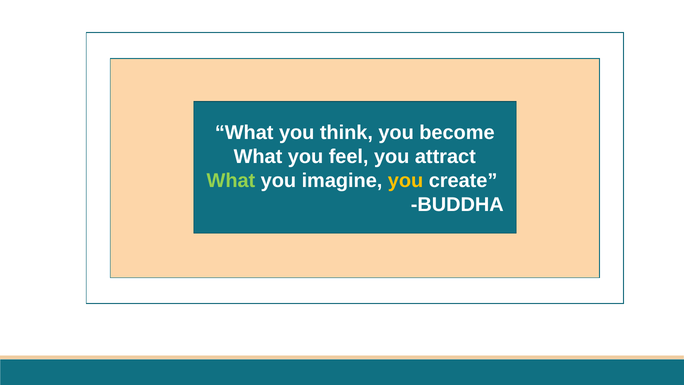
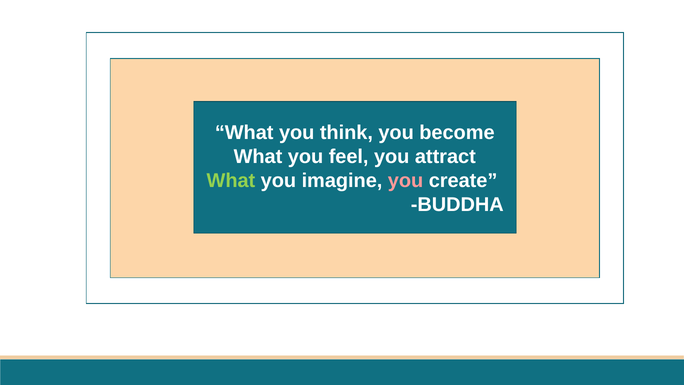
you at (406, 181) colour: yellow -> pink
